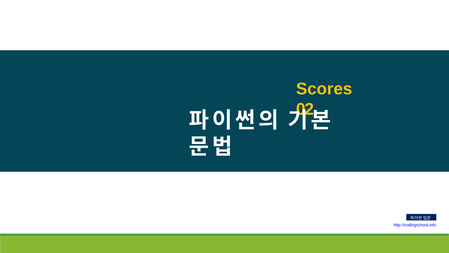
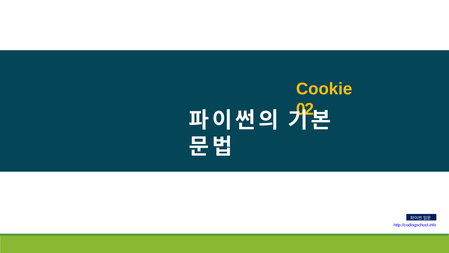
Scores: Scores -> Cookie
